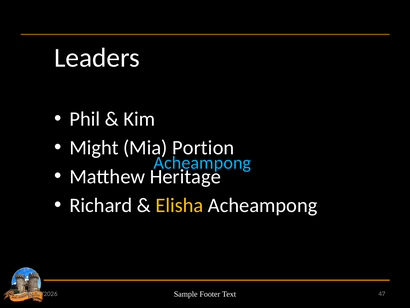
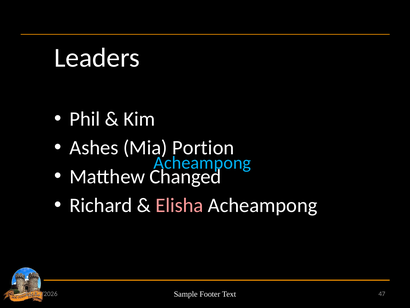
Might: Might -> Ashes
Heritage: Heritage -> Changed
Elisha colour: yellow -> pink
